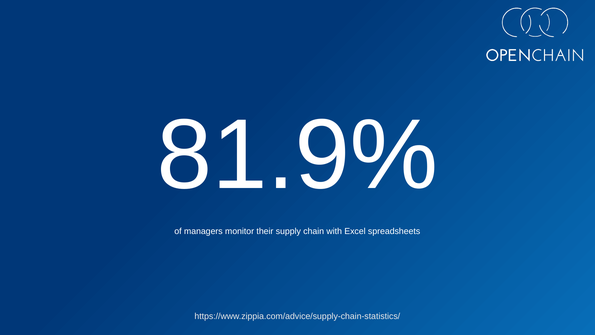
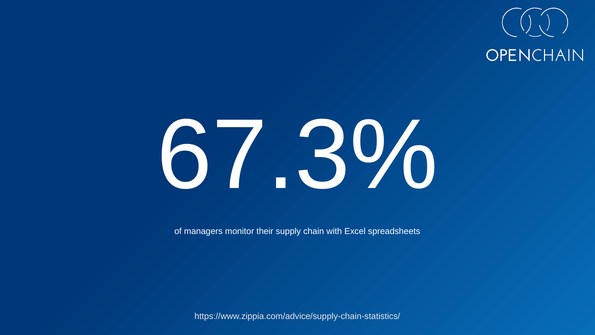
81.9%: 81.9% -> 67.3%
